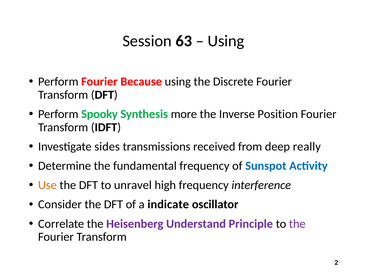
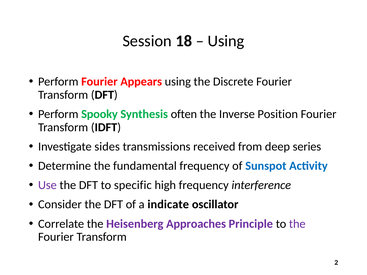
63: 63 -> 18
Because: Because -> Appears
more: more -> often
really: really -> series
Use colour: orange -> purple
unravel: unravel -> specific
Understand: Understand -> Approaches
